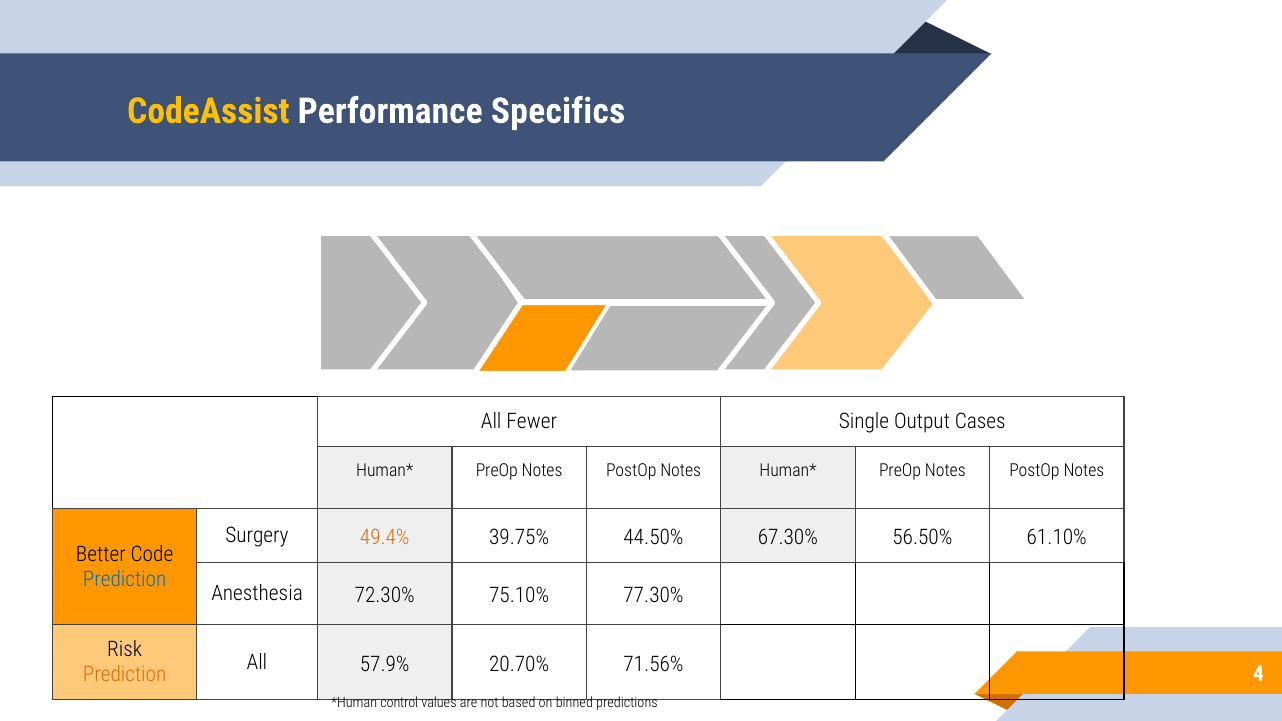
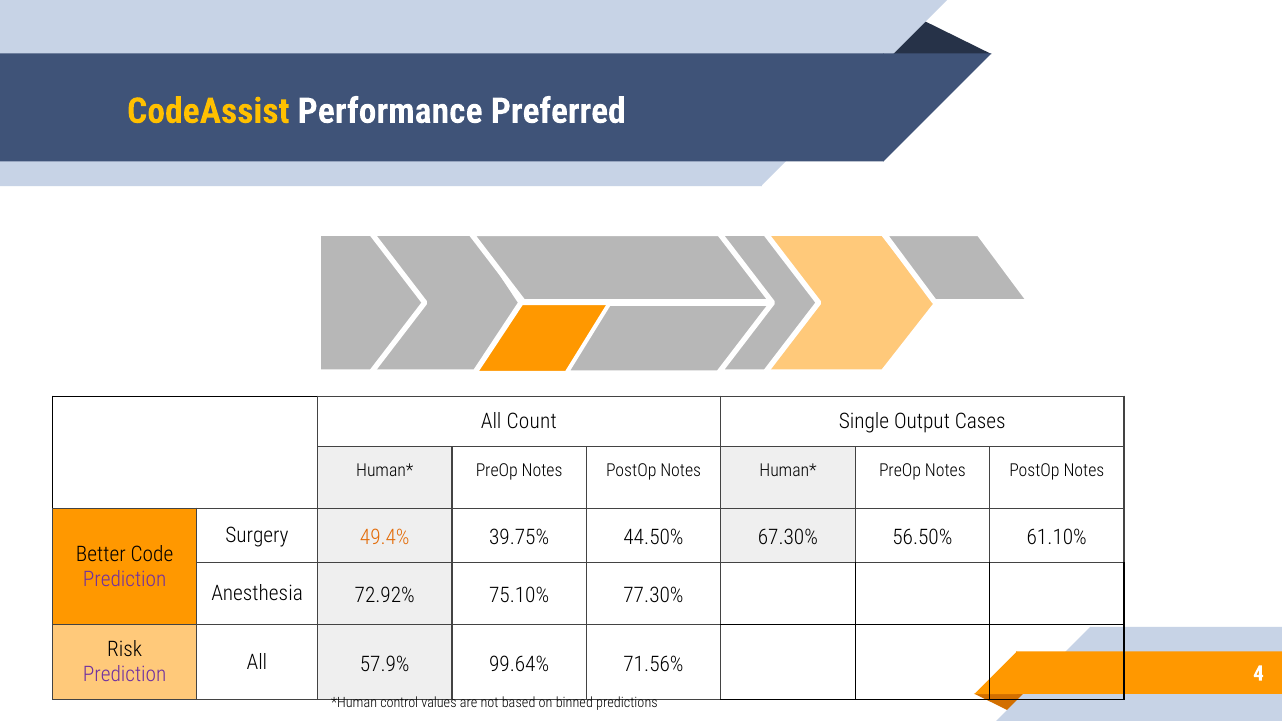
Specifics: Specifics -> Preferred
Fewer: Fewer -> Count
Prediction at (125, 579) colour: blue -> purple
72.30%: 72.30% -> 72.92%
20.70%: 20.70% -> 99.64%
Prediction at (125, 675) colour: orange -> purple
